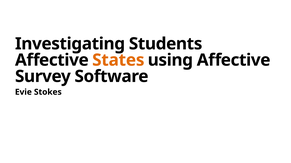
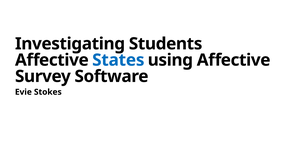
States colour: orange -> blue
